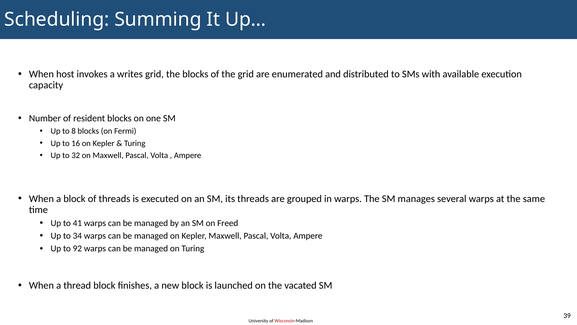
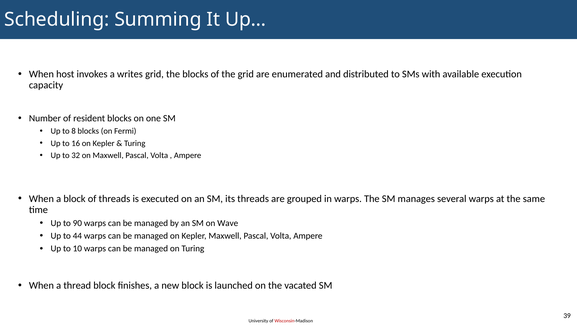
41: 41 -> 90
Freed: Freed -> Wave
34: 34 -> 44
92: 92 -> 10
